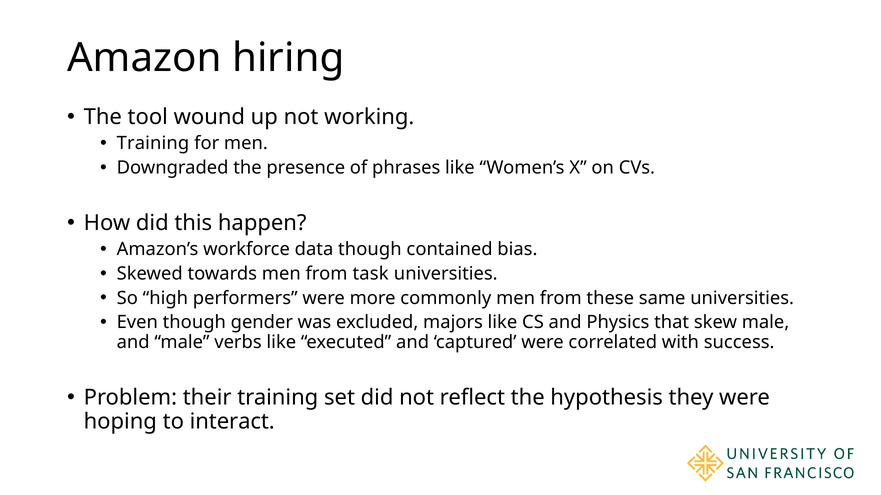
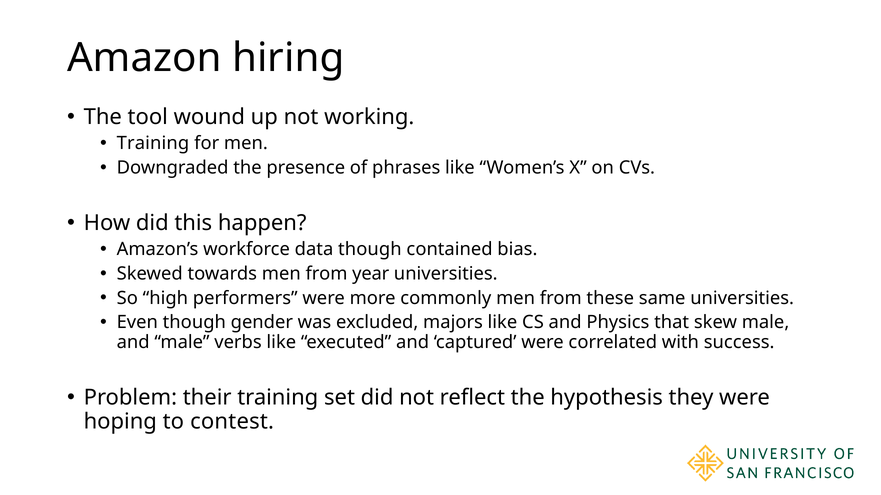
task: task -> year
interact: interact -> contest
